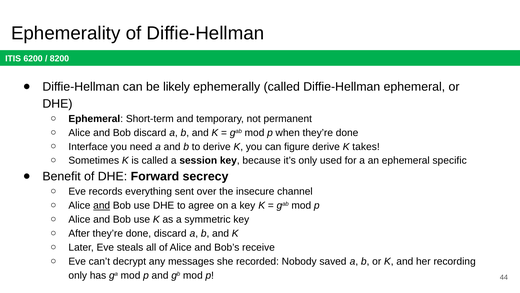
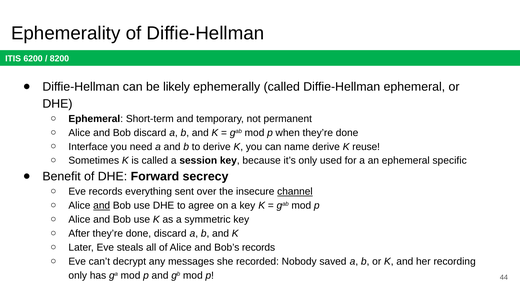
figure: figure -> name
takes: takes -> reuse
channel underline: none -> present
Bob’s receive: receive -> records
